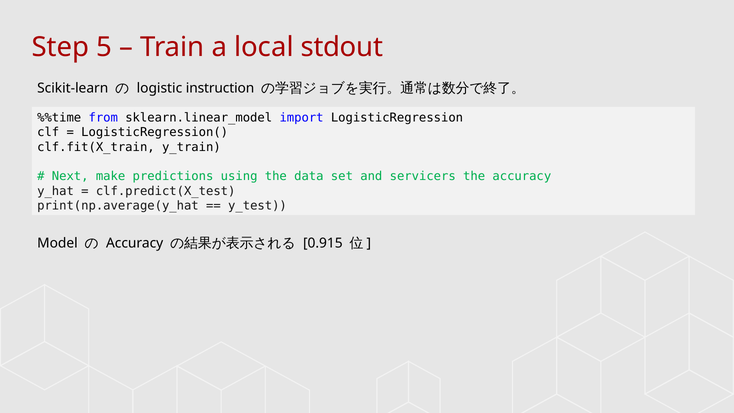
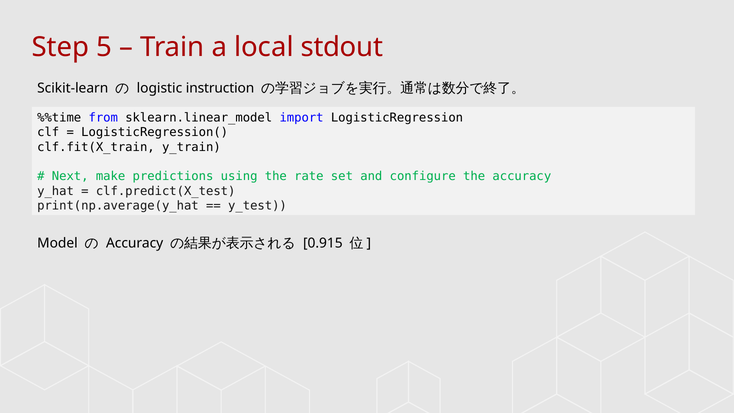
data: data -> rate
servicers: servicers -> configure
